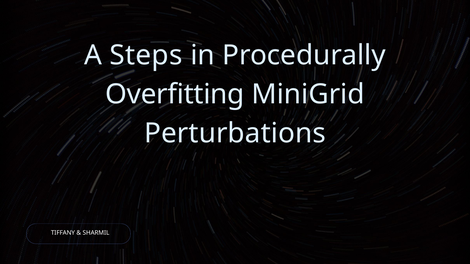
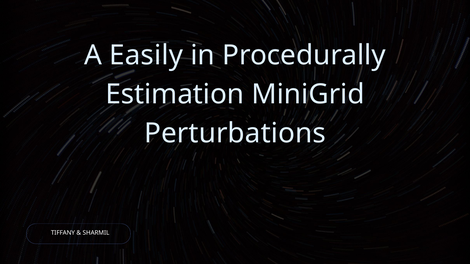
Steps: Steps -> Easily
Overfitting: Overfitting -> Estimation
